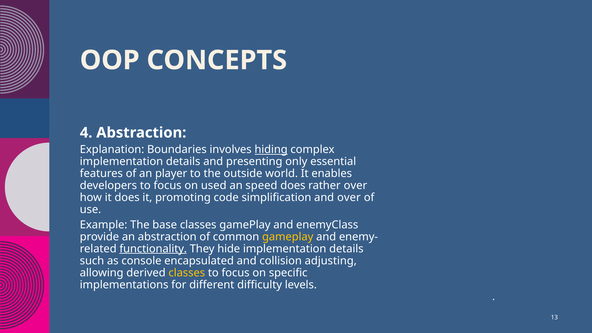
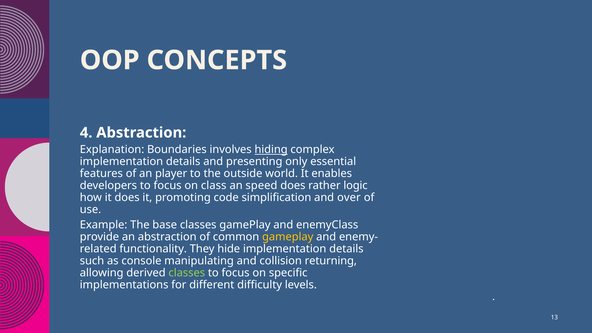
used: used -> class
rather over: over -> logic
functionality underline: present -> none
encapsulated: encapsulated -> manipulating
adjusting: adjusting -> returning
classes at (187, 273) colour: yellow -> light green
